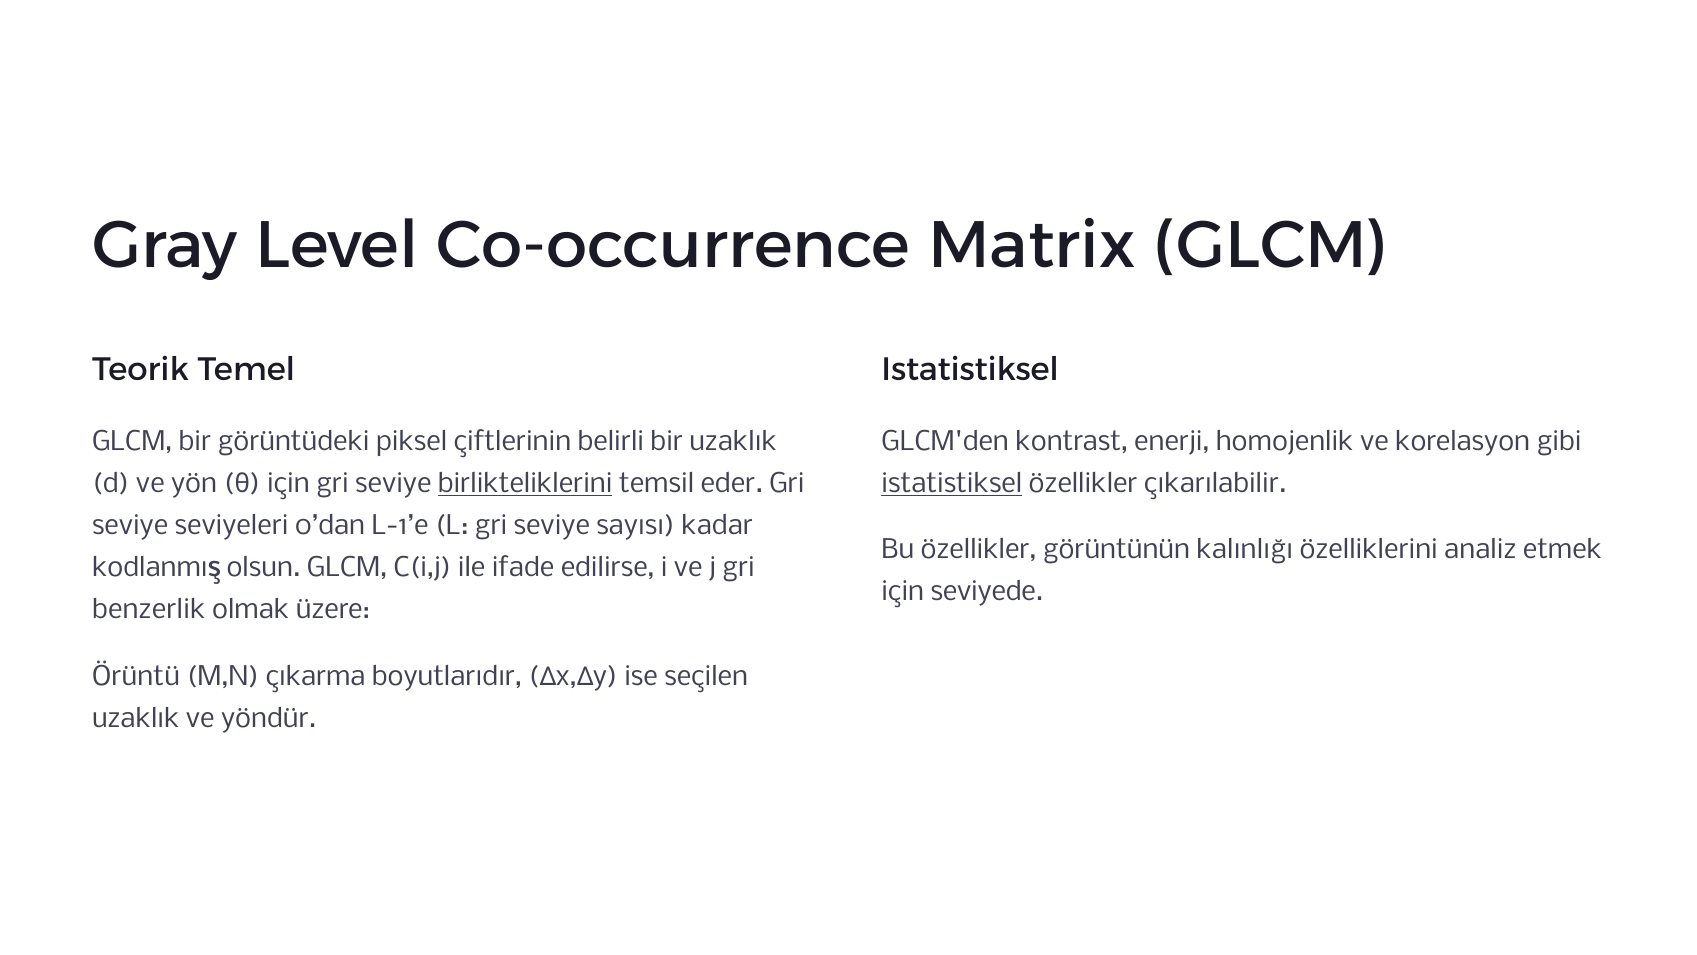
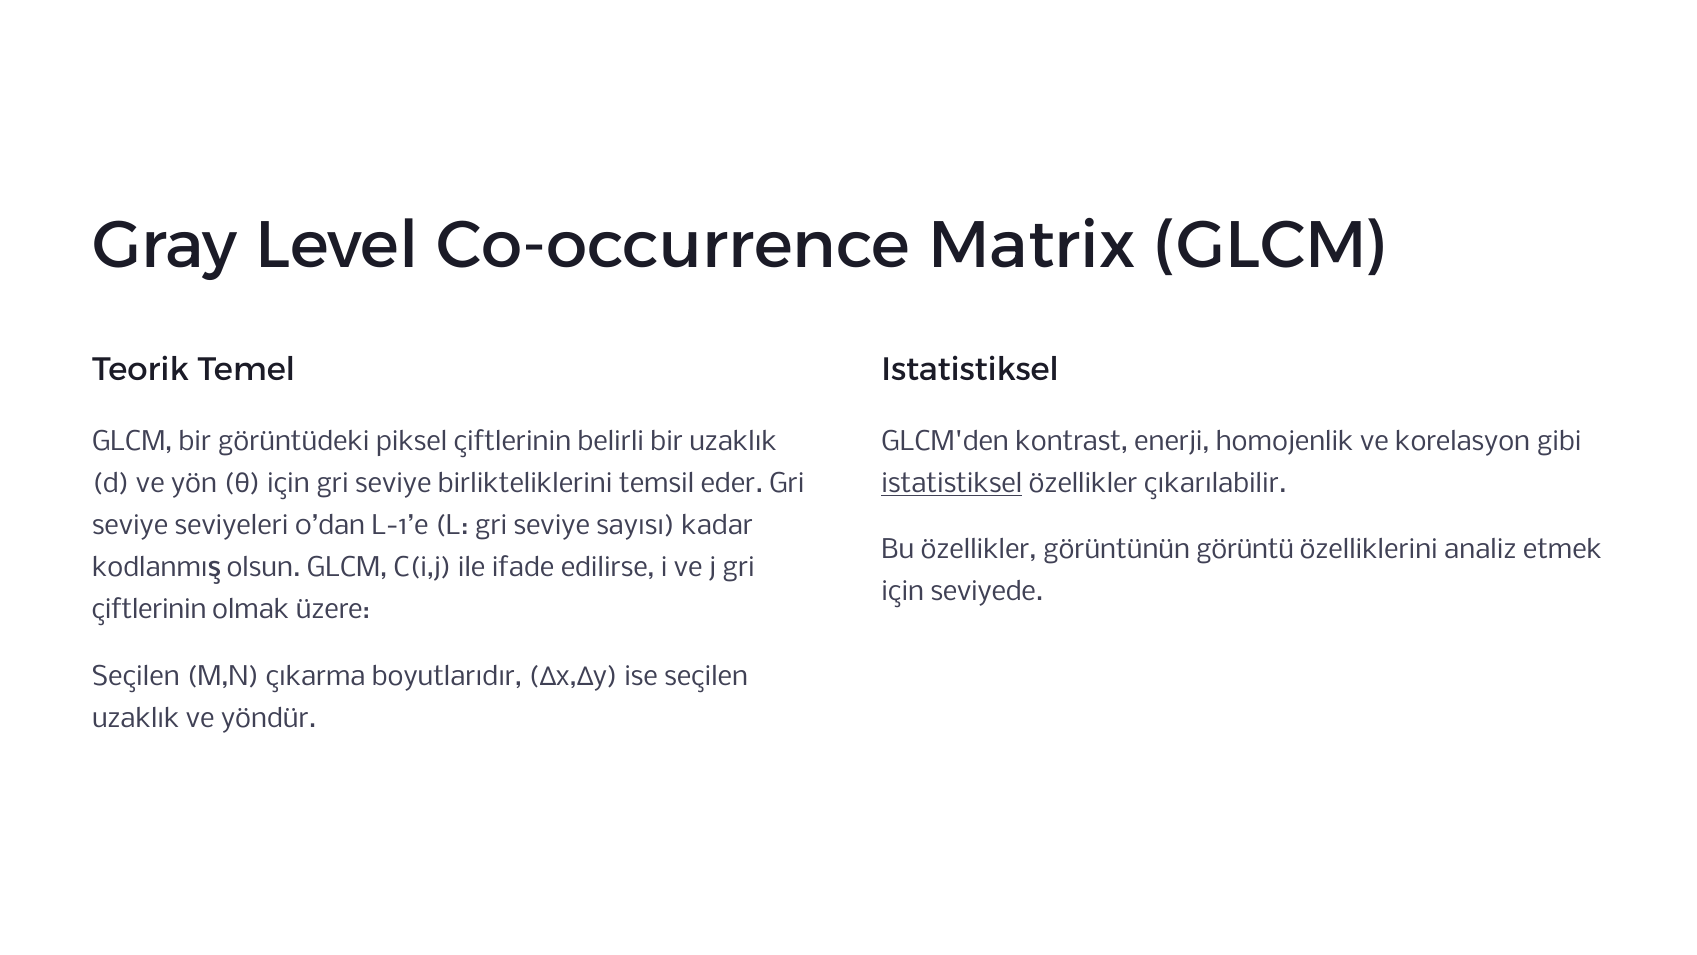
birlikteliklerini underline: present -> none
kalınlığı: kalınlığı -> görüntü
benzerlik at (149, 610): benzerlik -> çiftlerinin
Örüntü at (136, 676): Örüntü -> Seçilen
